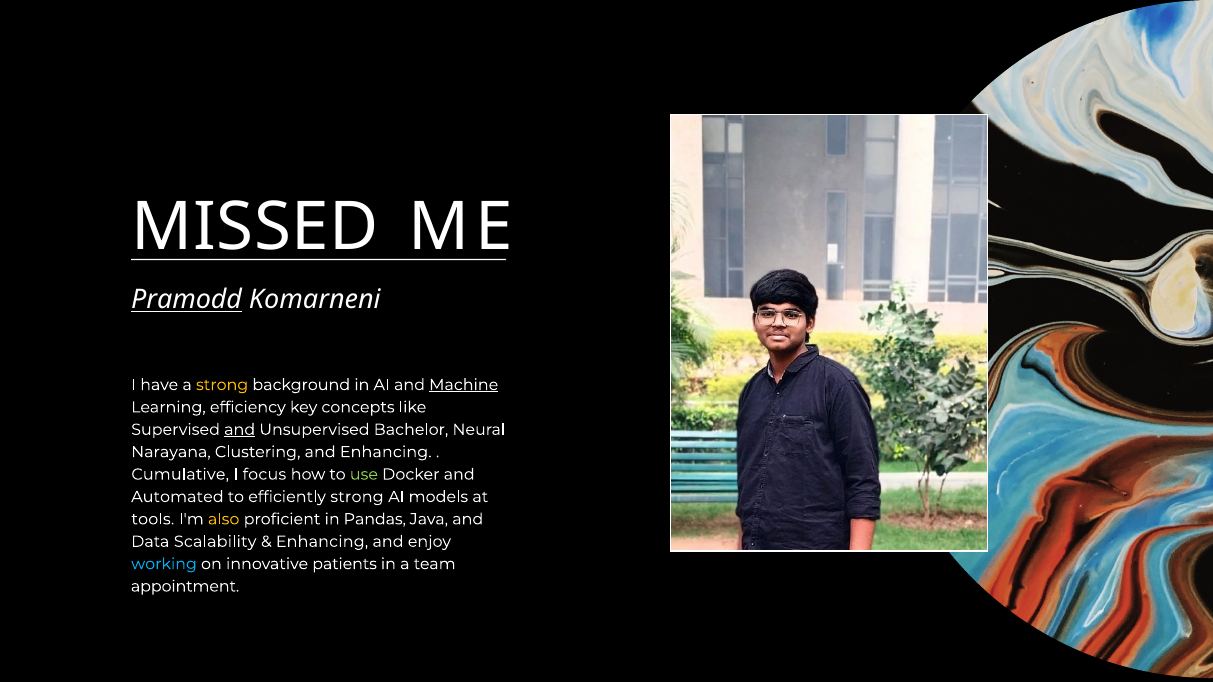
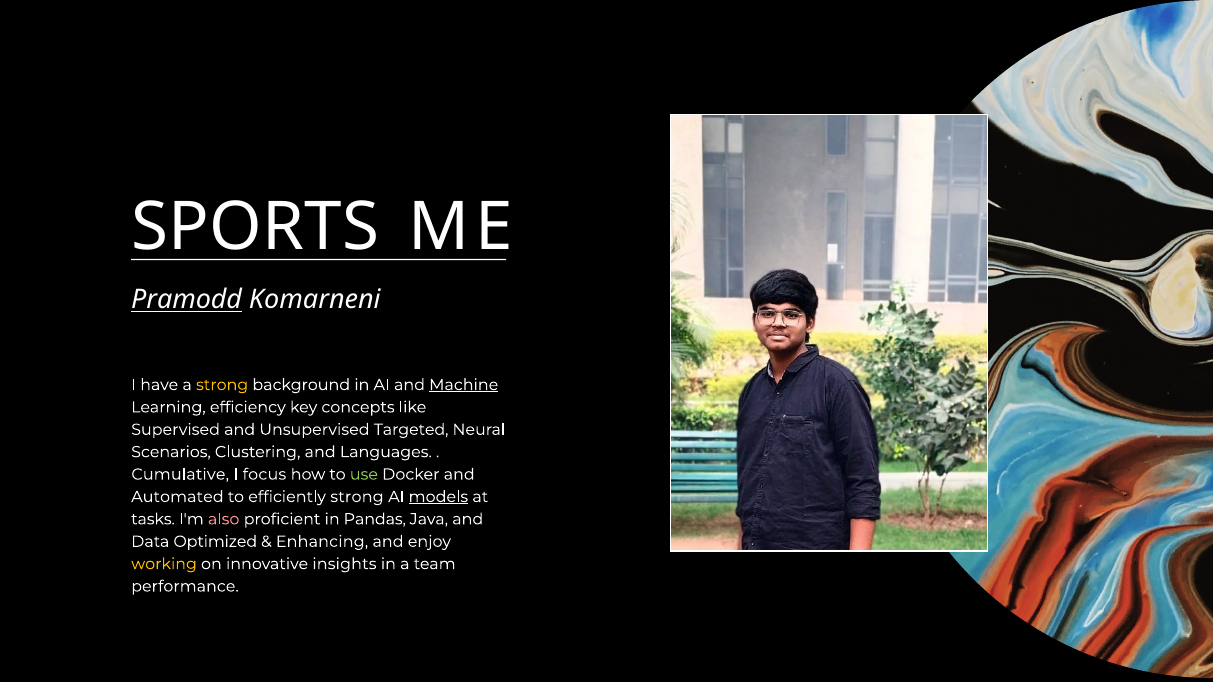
MISSED: MISSED -> SPORTS
and at (240, 430) underline: present -> none
Bachelor: Bachelor -> Targeted
Narayana: Narayana -> Scenarios
and Enhancing: Enhancing -> Languages
models underline: none -> present
tools: tools -> tasks
also colour: yellow -> pink
Scalability: Scalability -> Optimized
working colour: light blue -> yellow
patients: patients -> insights
appointment: appointment -> performance
